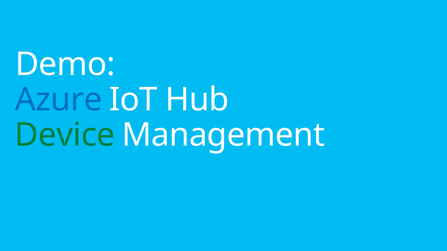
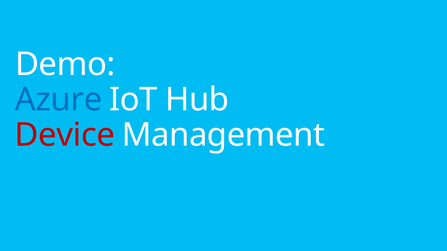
Device colour: green -> red
